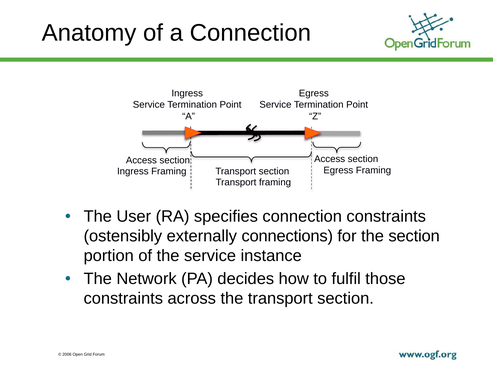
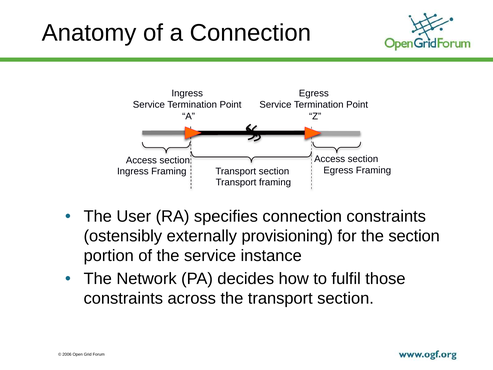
connections: connections -> provisioning
